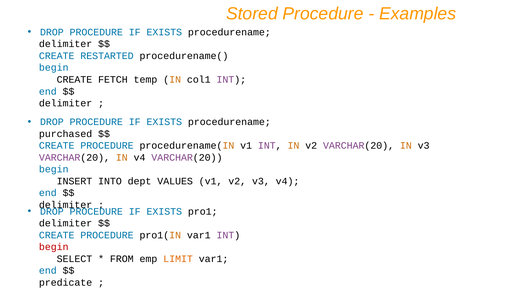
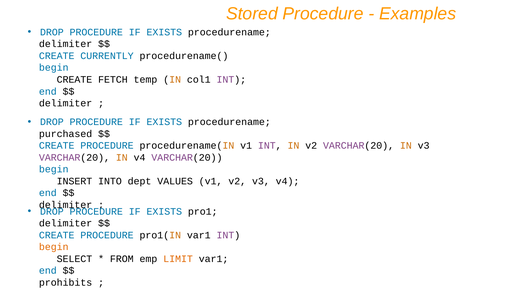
RESTARTED: RESTARTED -> CURRENTLY
begin at (54, 247) colour: red -> orange
predicate: predicate -> prohibits
